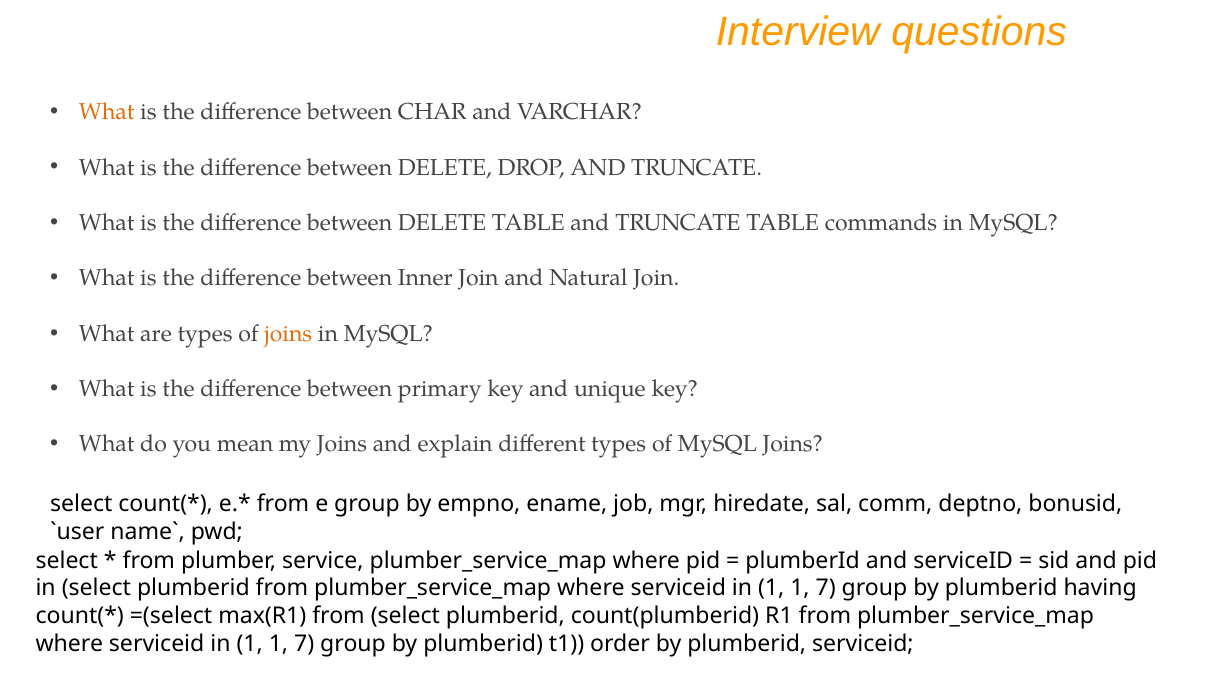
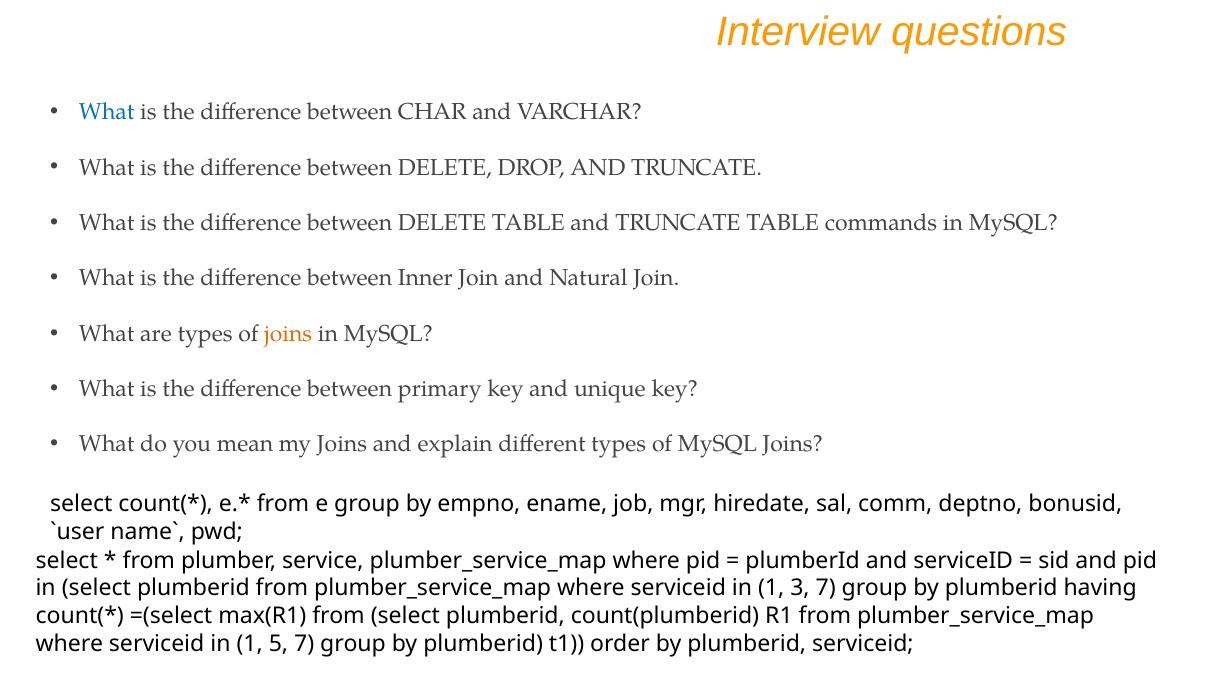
What at (107, 112) colour: orange -> blue
1 at (800, 588): 1 -> 3
1 at (278, 643): 1 -> 5
